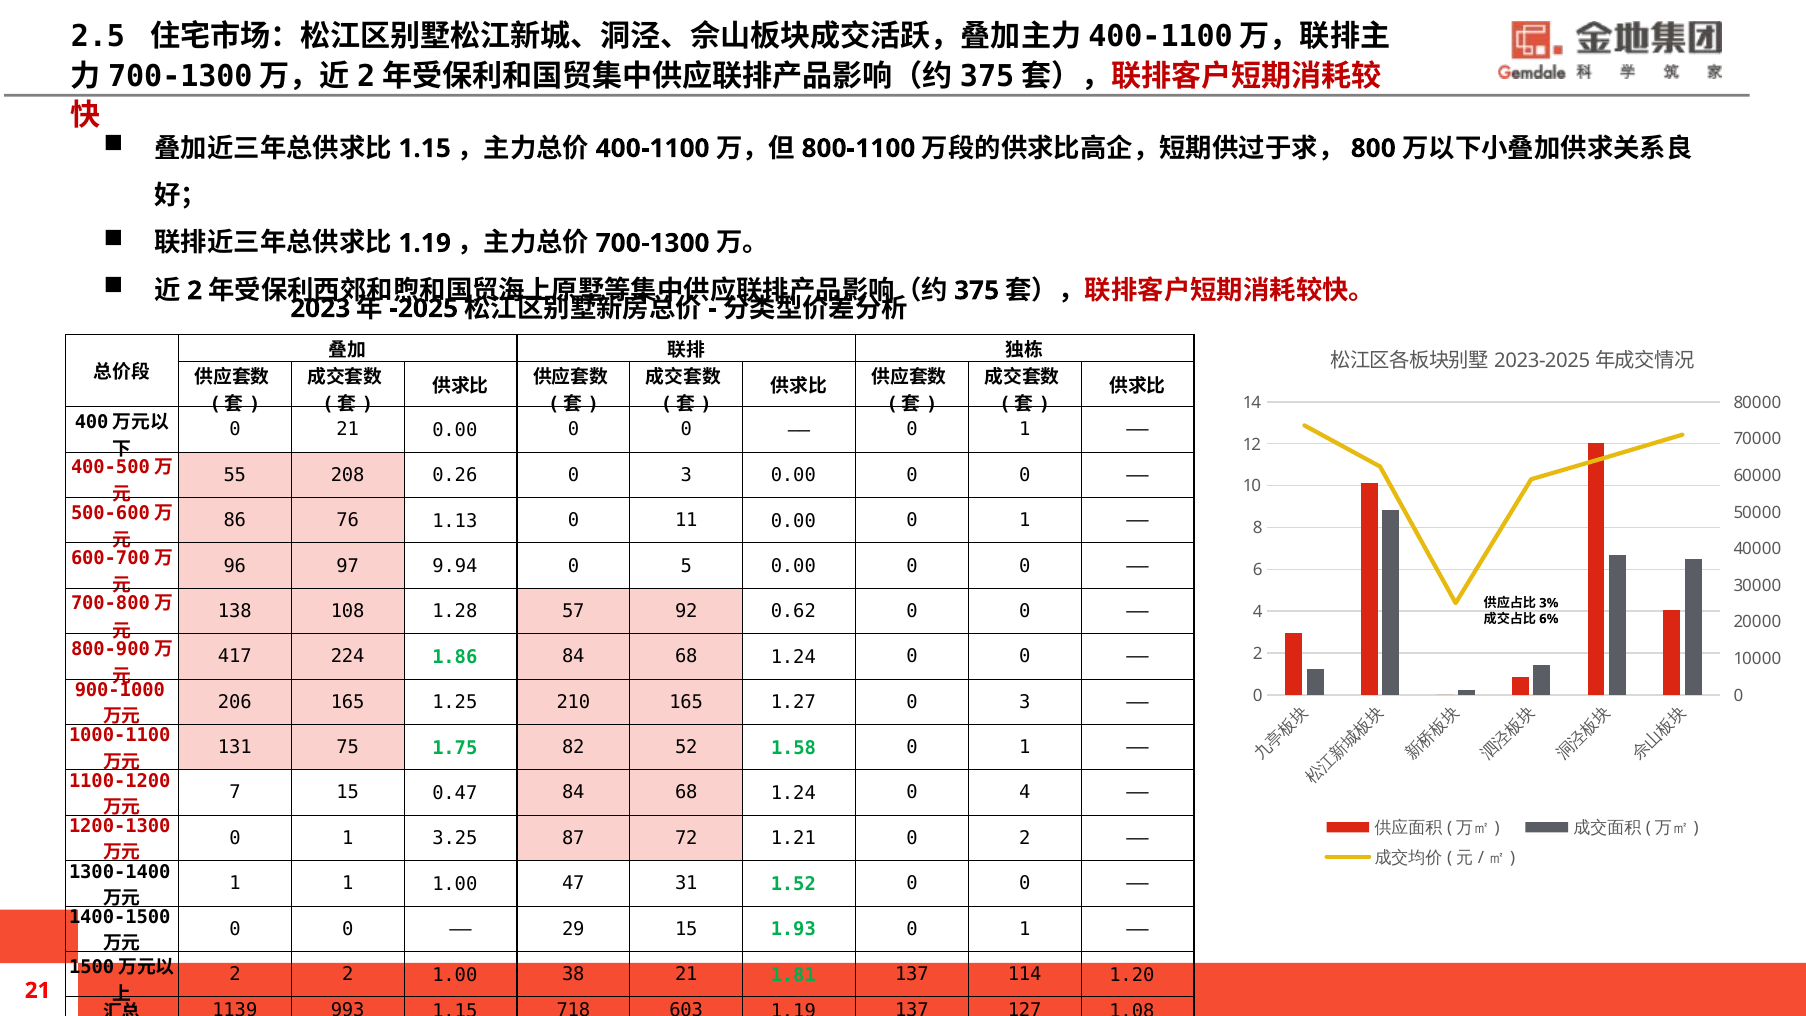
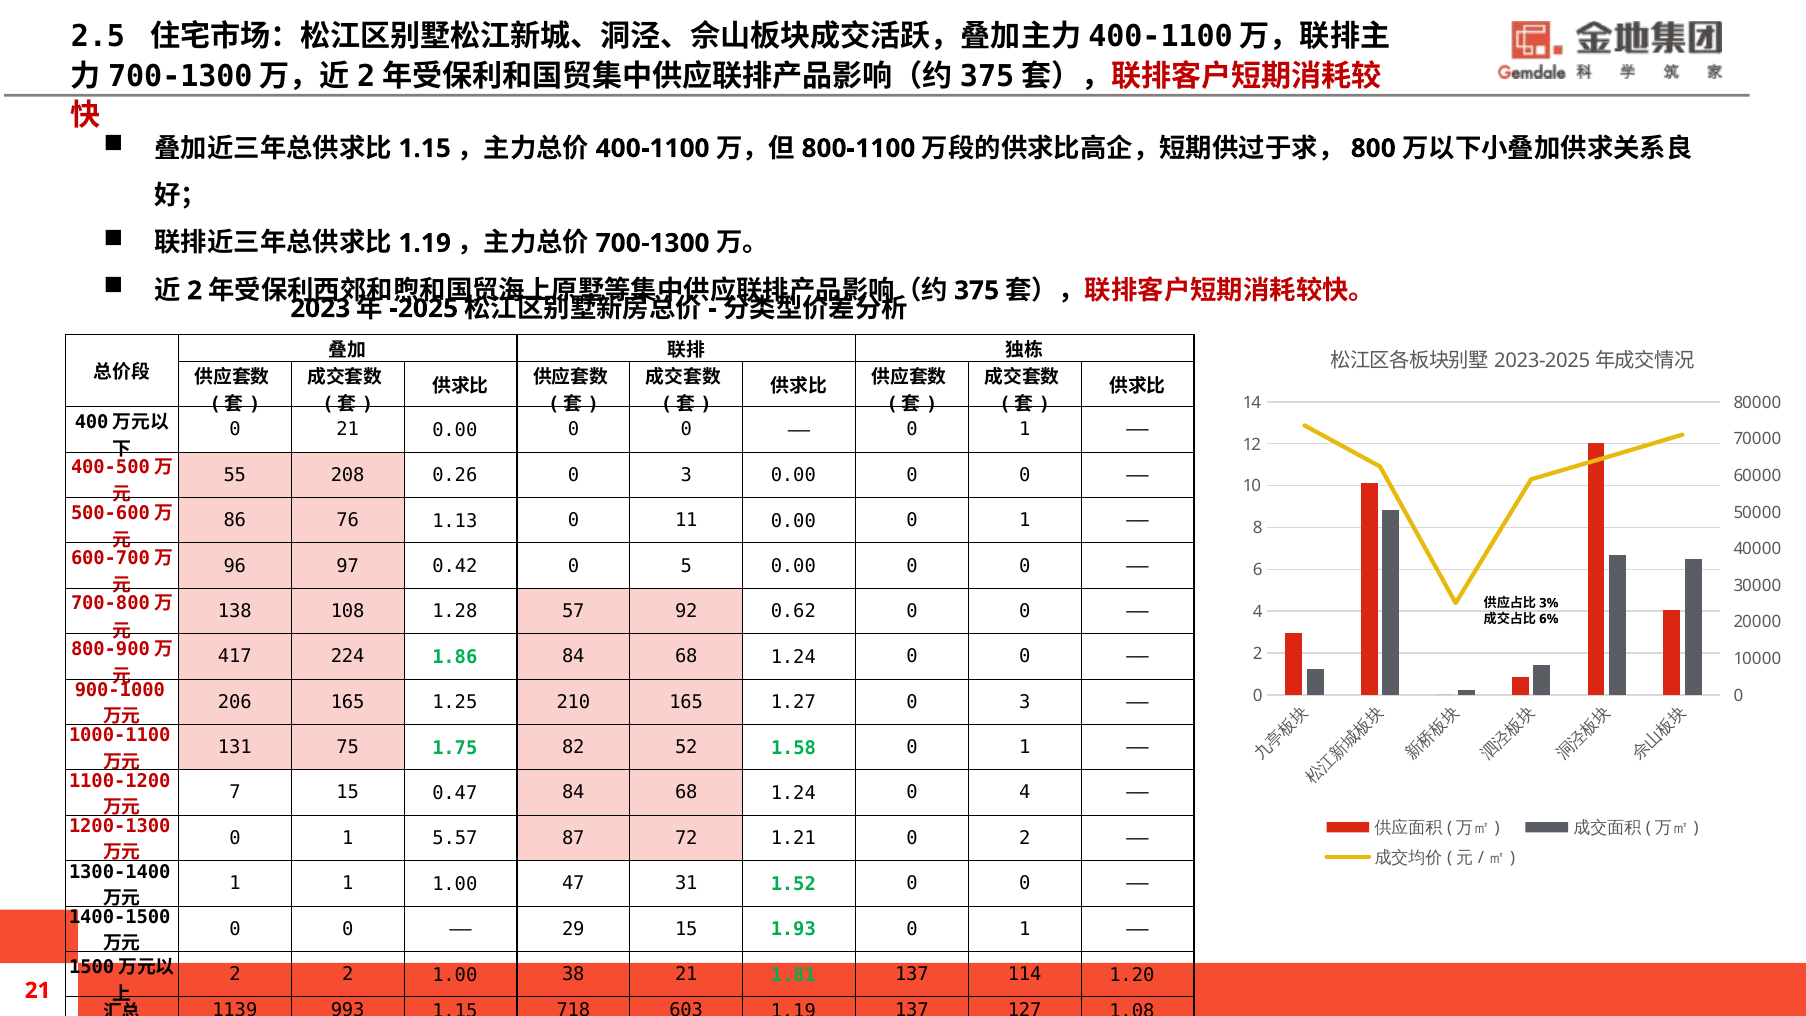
9.94: 9.94 -> 0.42
3.25: 3.25 -> 5.57
